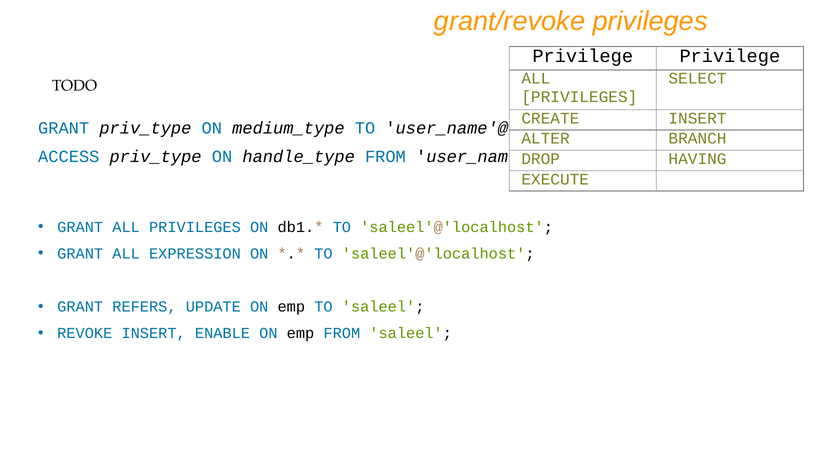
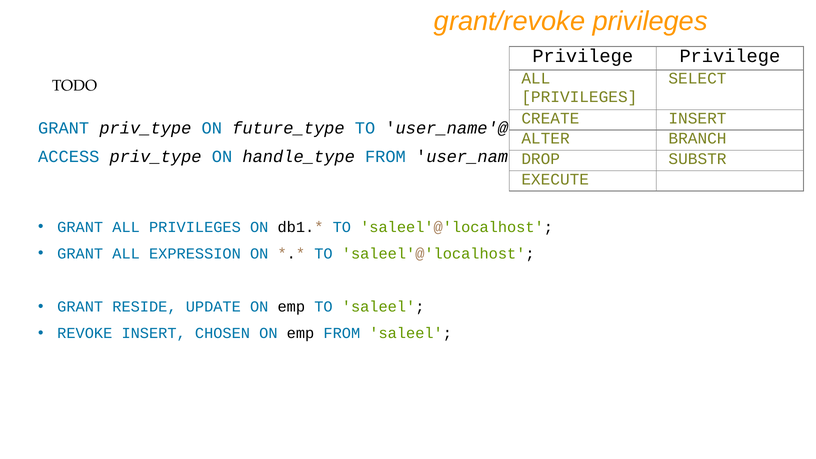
medium_type: medium_type -> future_type
HAVING: HAVING -> SUBSTR
REFERS: REFERS -> RESIDE
ENABLE: ENABLE -> CHOSEN
